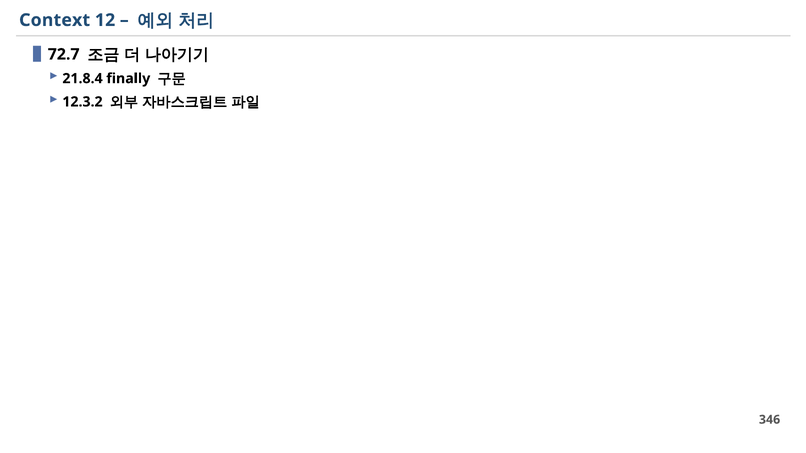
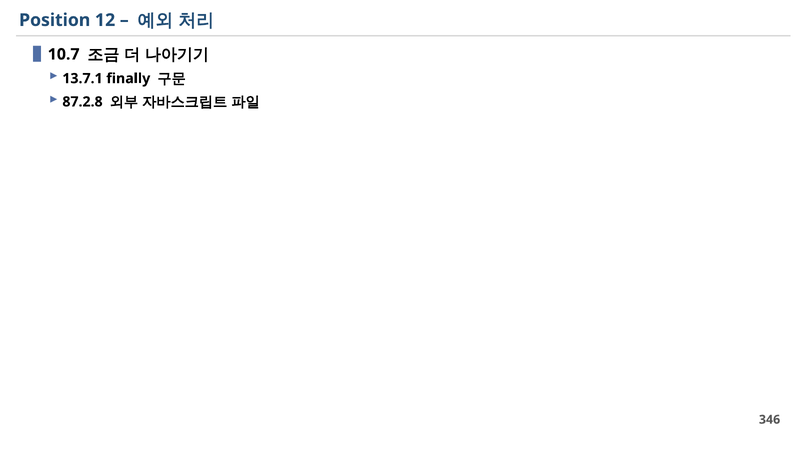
Context: Context -> Position
72.7: 72.7 -> 10.7
21.8.4: 21.8.4 -> 13.7.1
12.3.2: 12.3.2 -> 87.2.8
